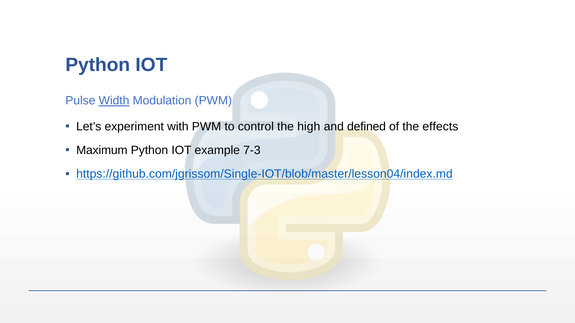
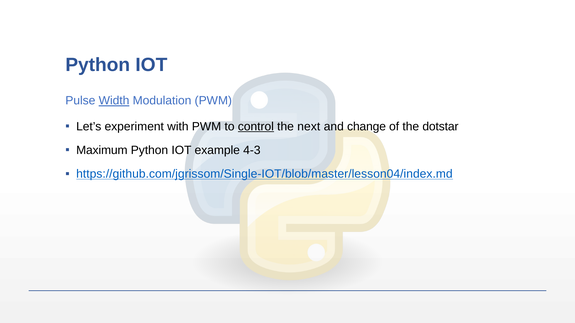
control underline: none -> present
high: high -> next
defined: defined -> change
effects: effects -> dotstar
7-3: 7-3 -> 4-3
